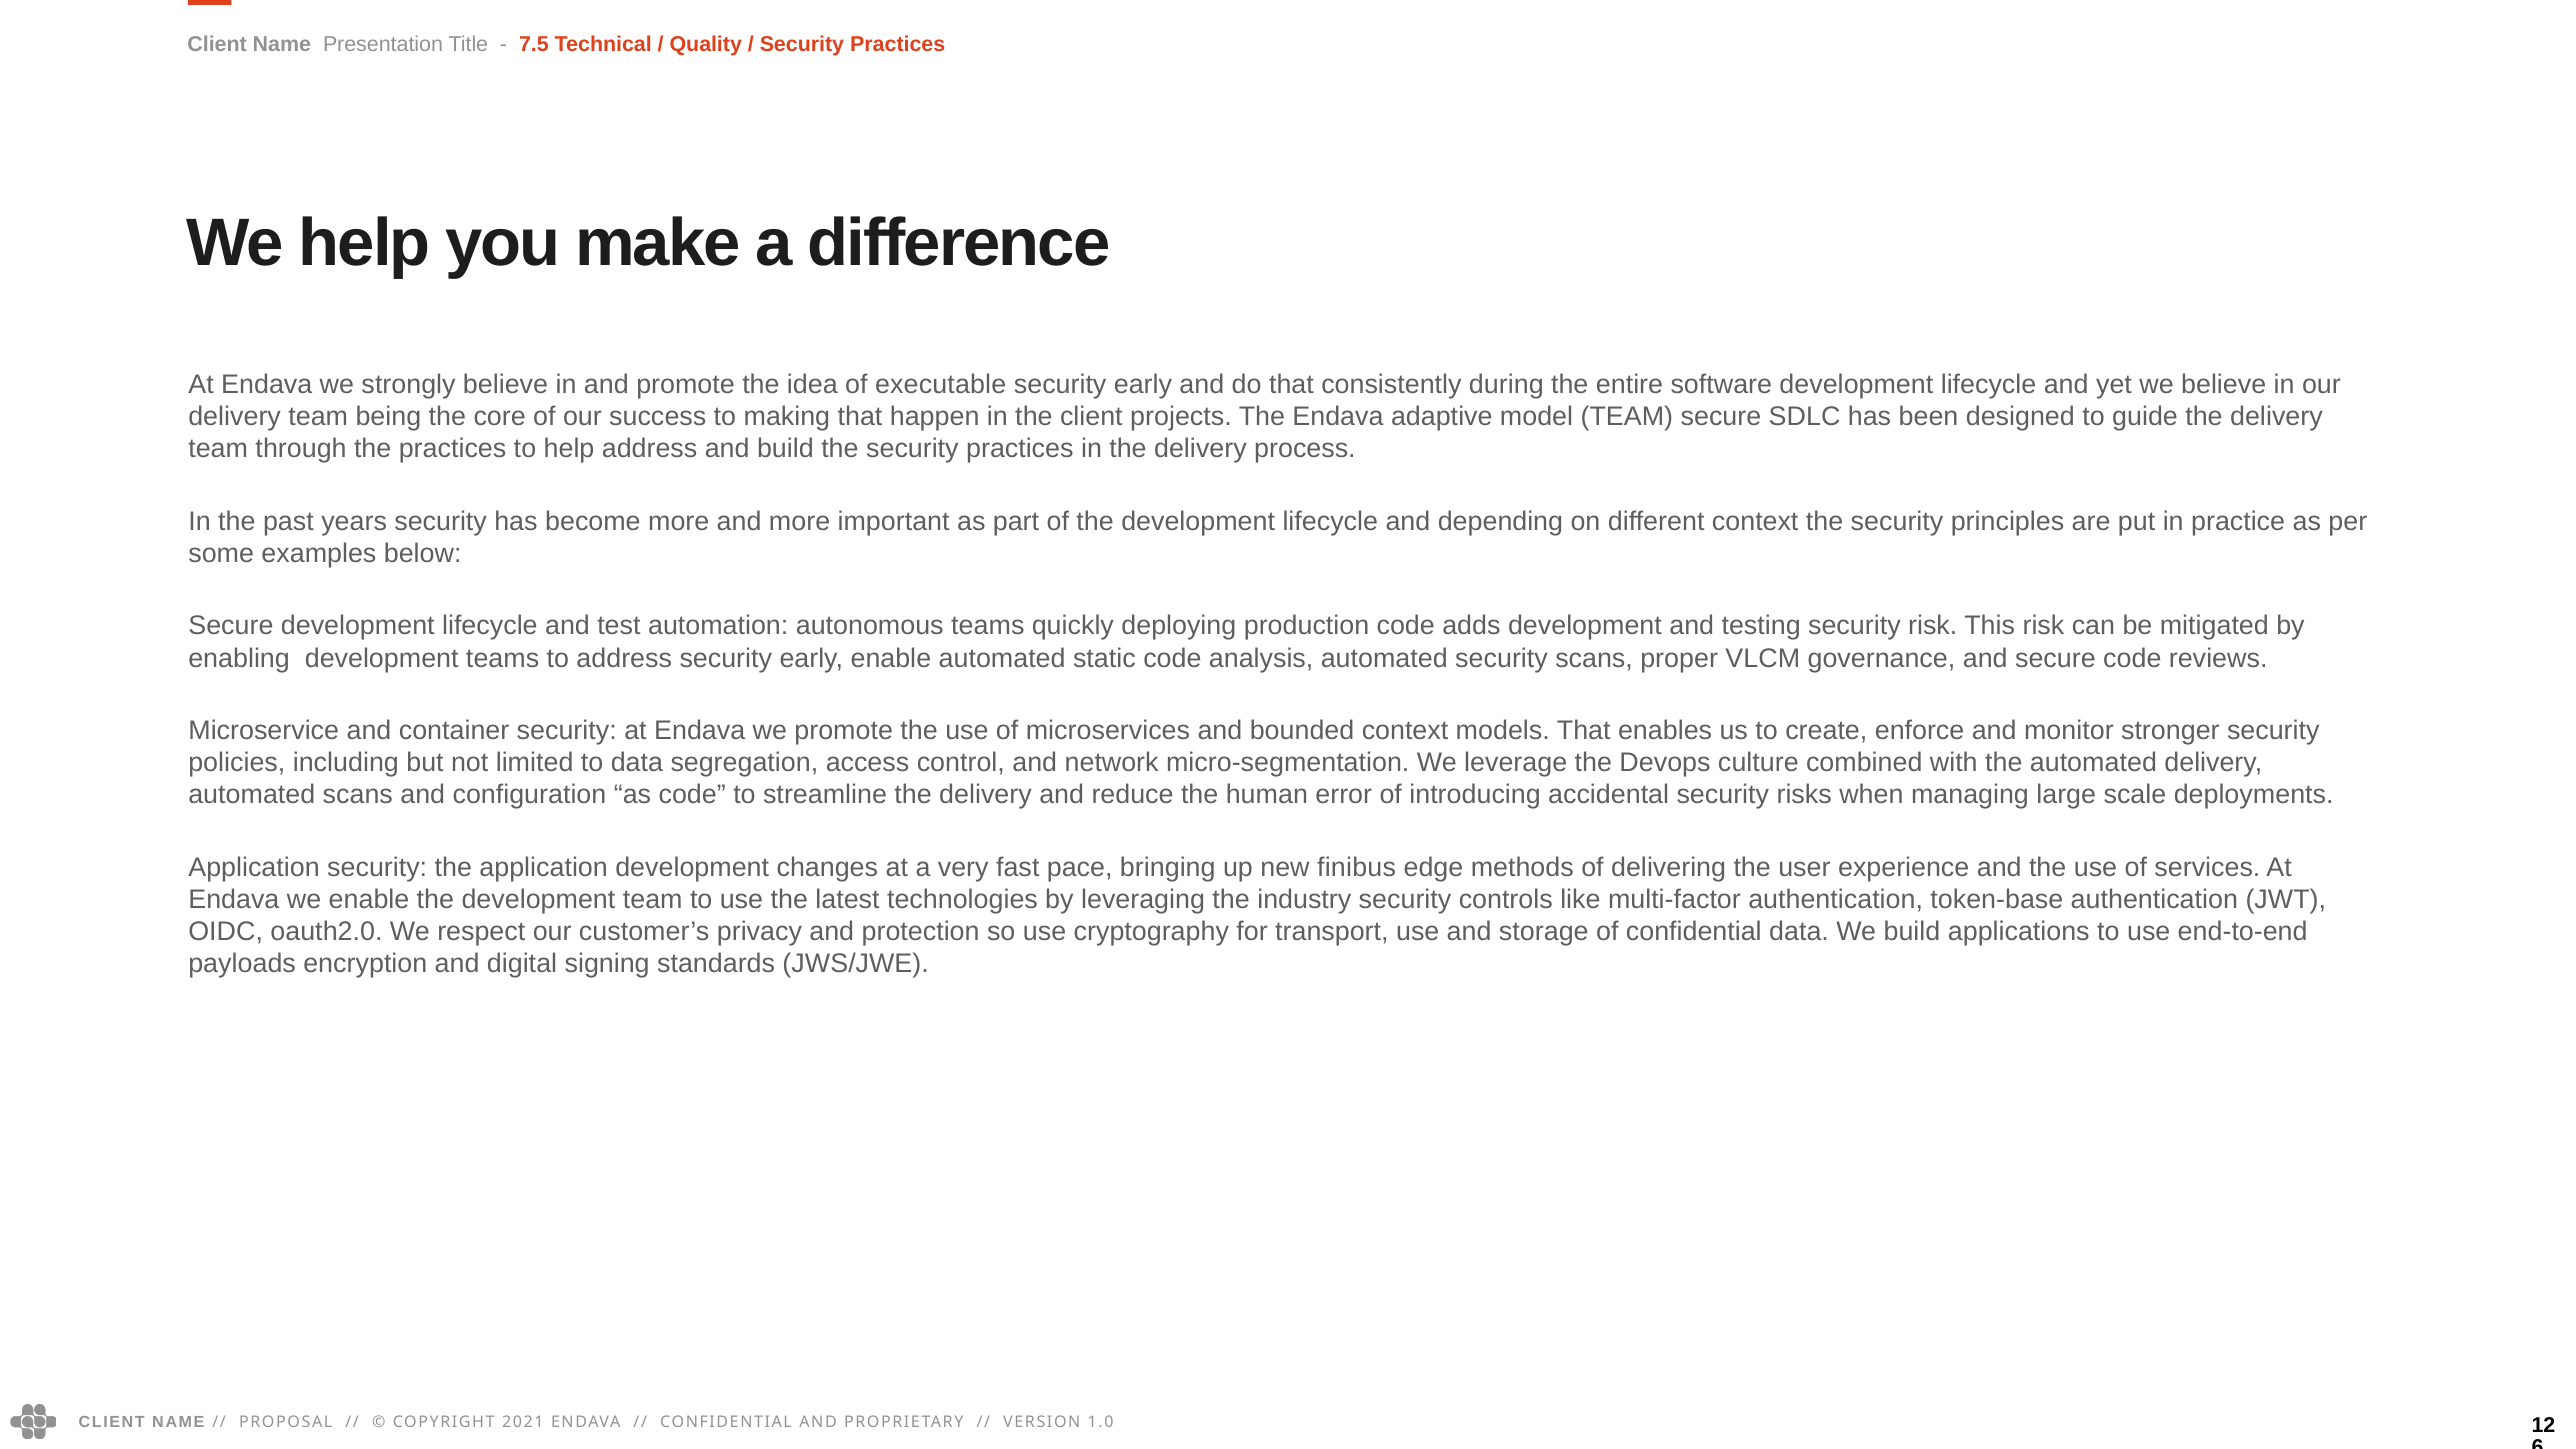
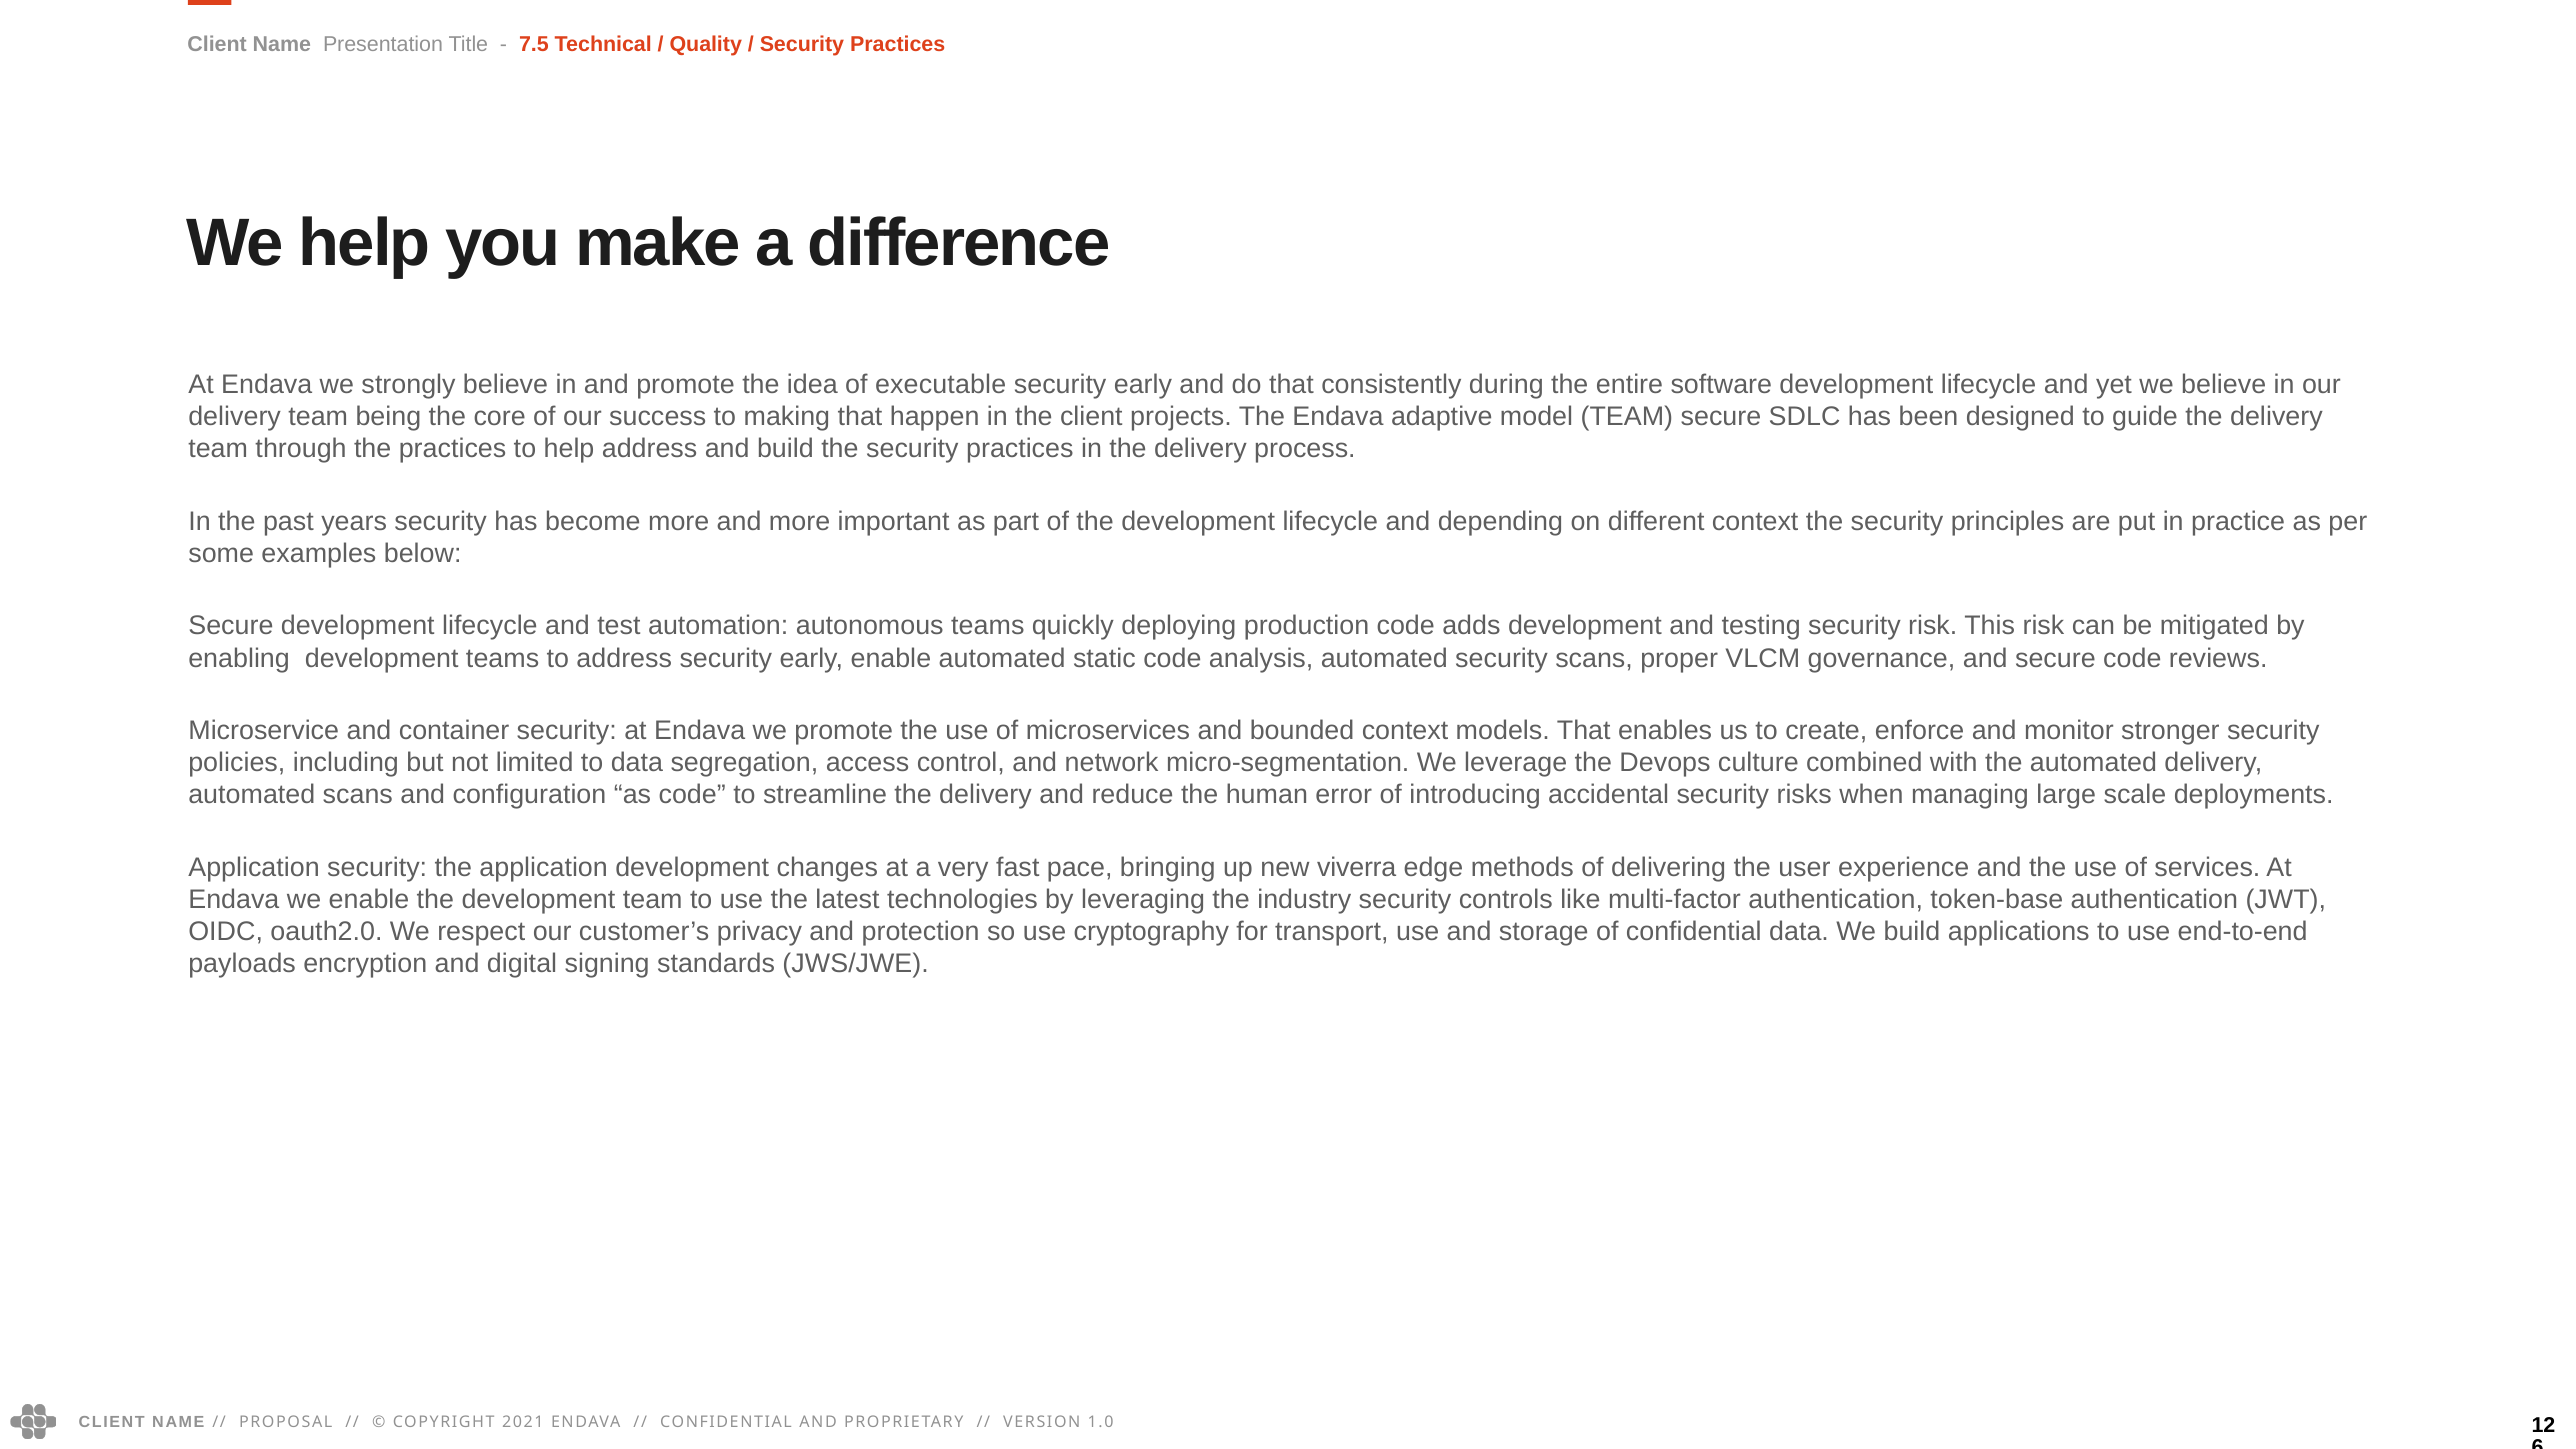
finibus: finibus -> viverra
